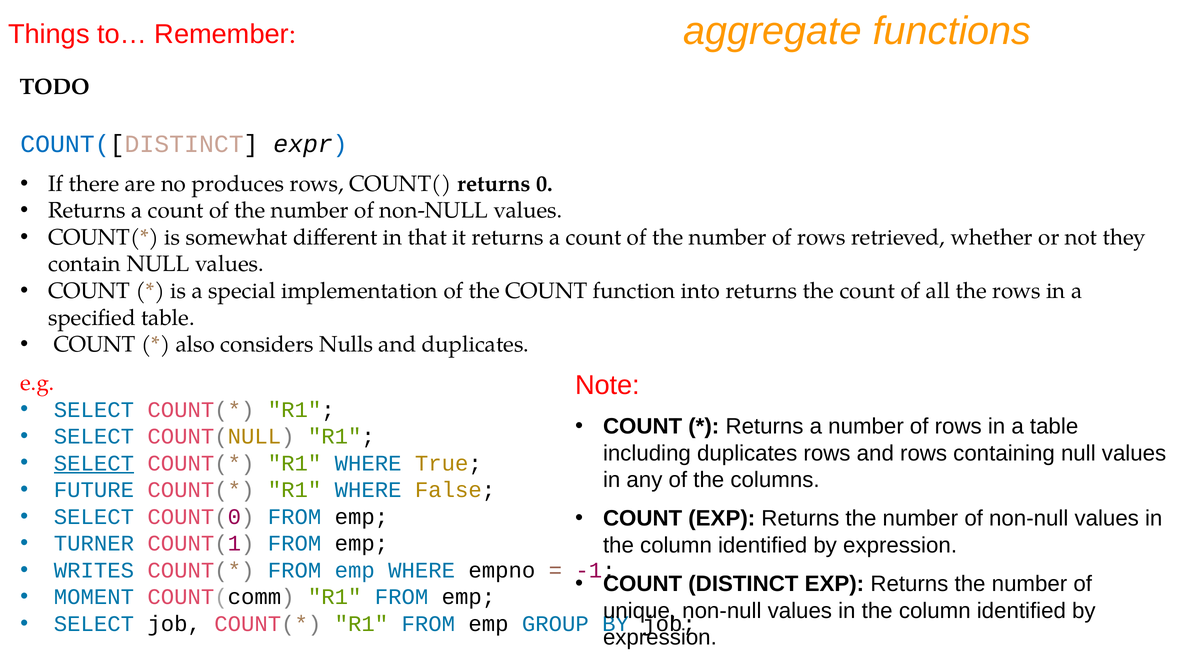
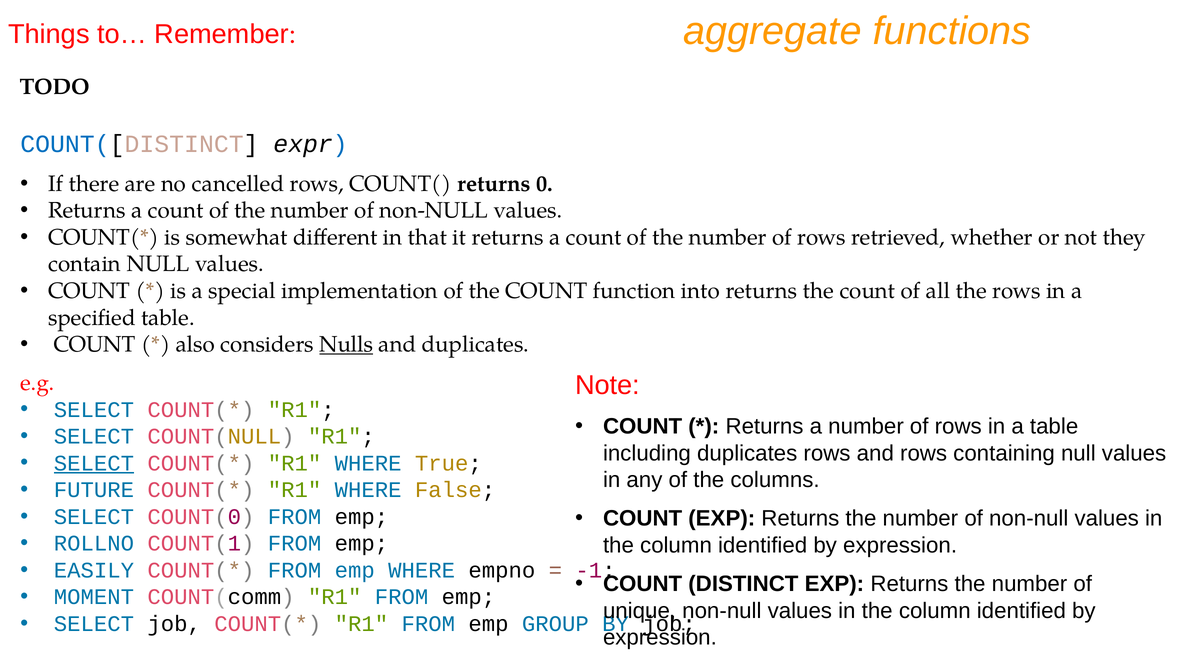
produces: produces -> cancelled
Nulls underline: none -> present
TURNER: TURNER -> ROLLNO
WRITES: WRITES -> EASILY
